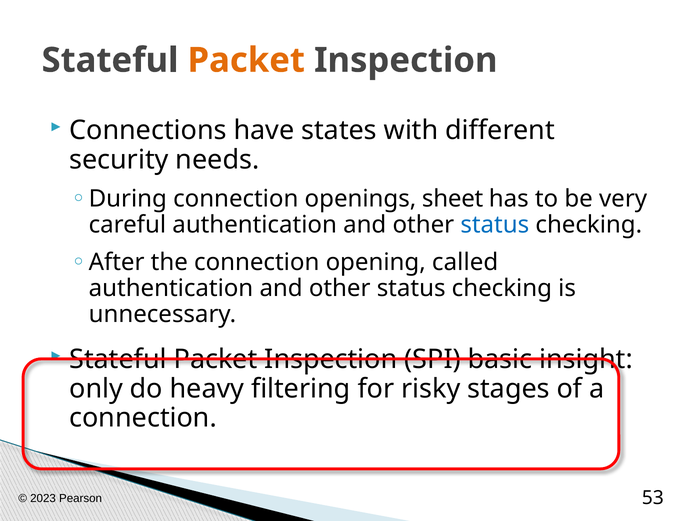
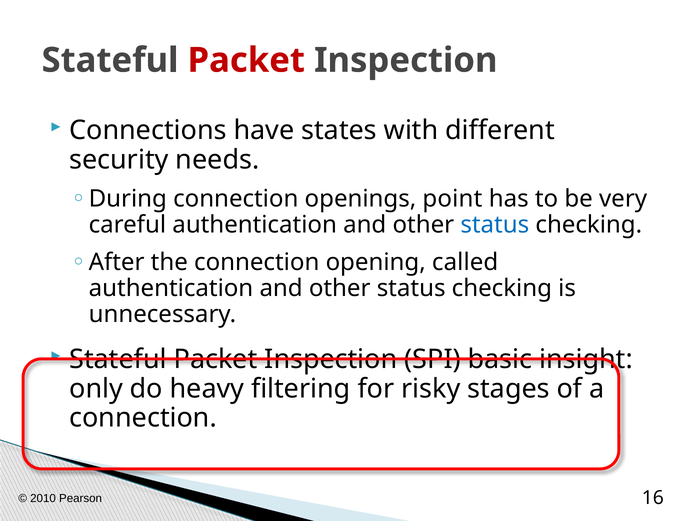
Packet at (246, 60) colour: orange -> red
sheet: sheet -> point
2023: 2023 -> 2010
53: 53 -> 16
